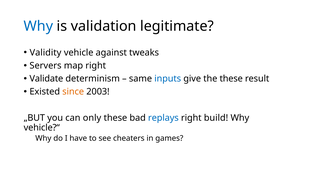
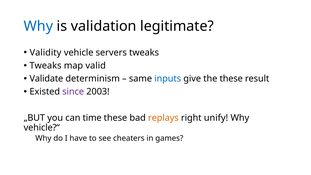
against: against -> servers
Servers at (46, 66): Servers -> Tweaks
map right: right -> valid
since colour: orange -> purple
only: only -> time
replays colour: blue -> orange
build: build -> unify
